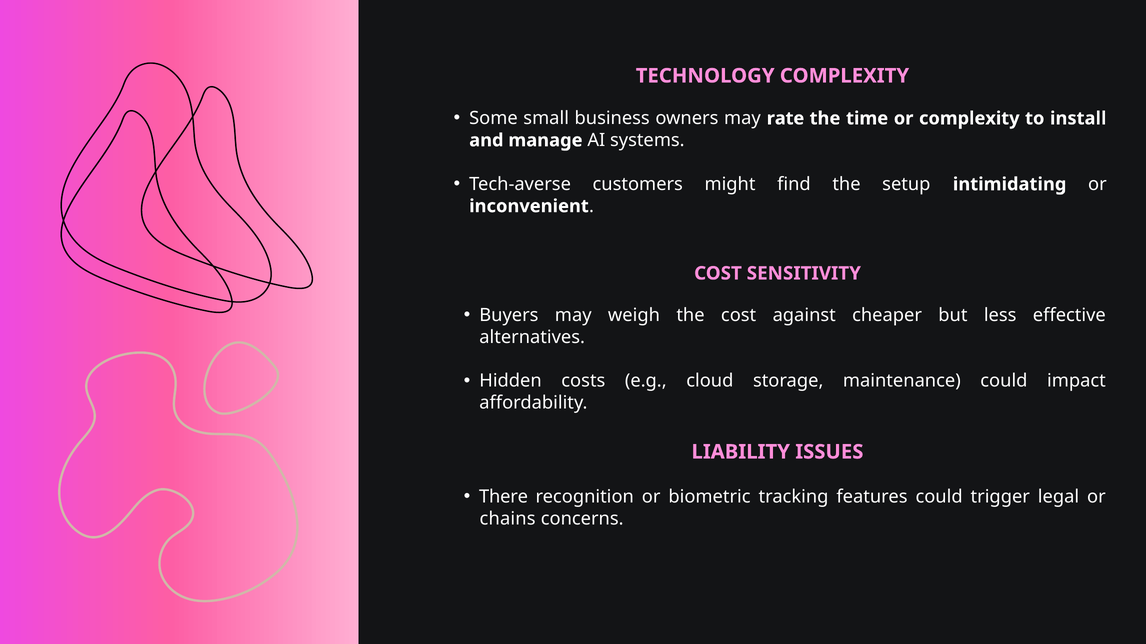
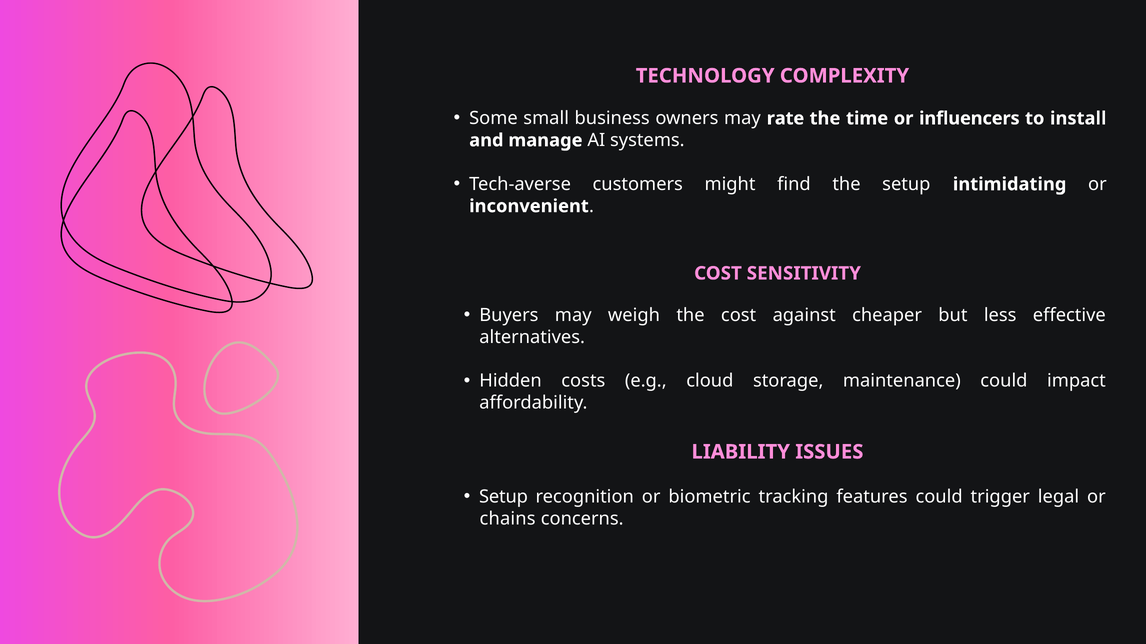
or complexity: complexity -> influencers
There at (504, 497): There -> Setup
